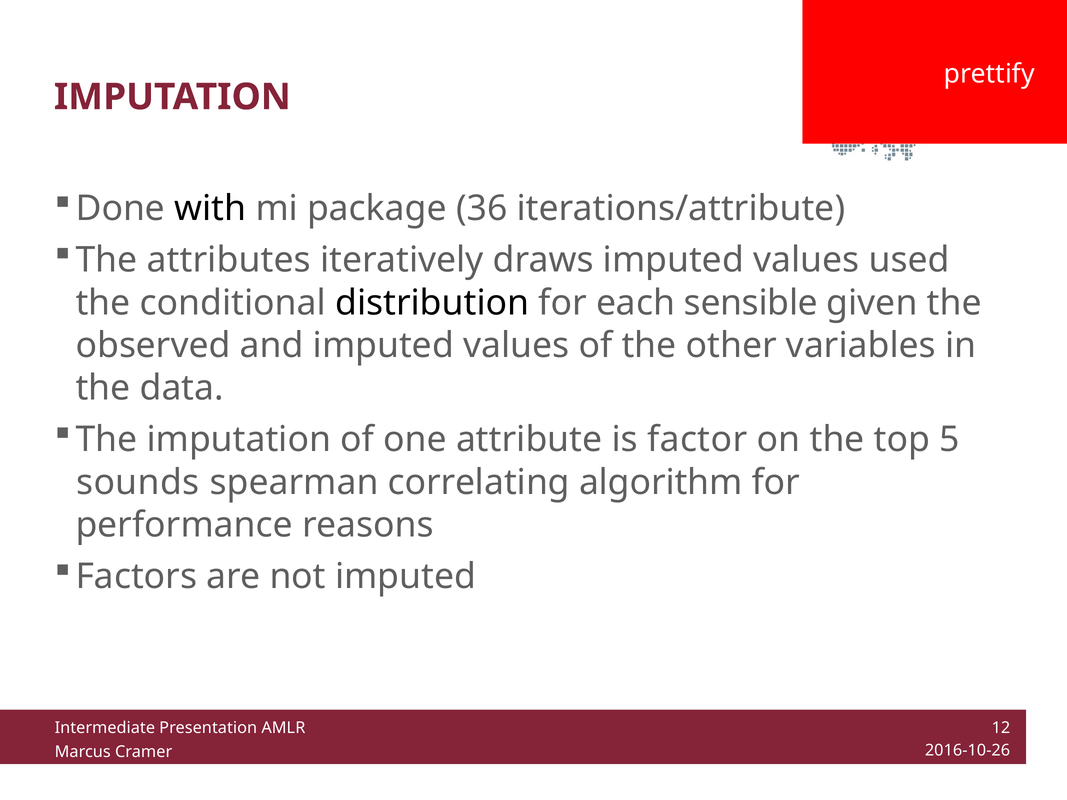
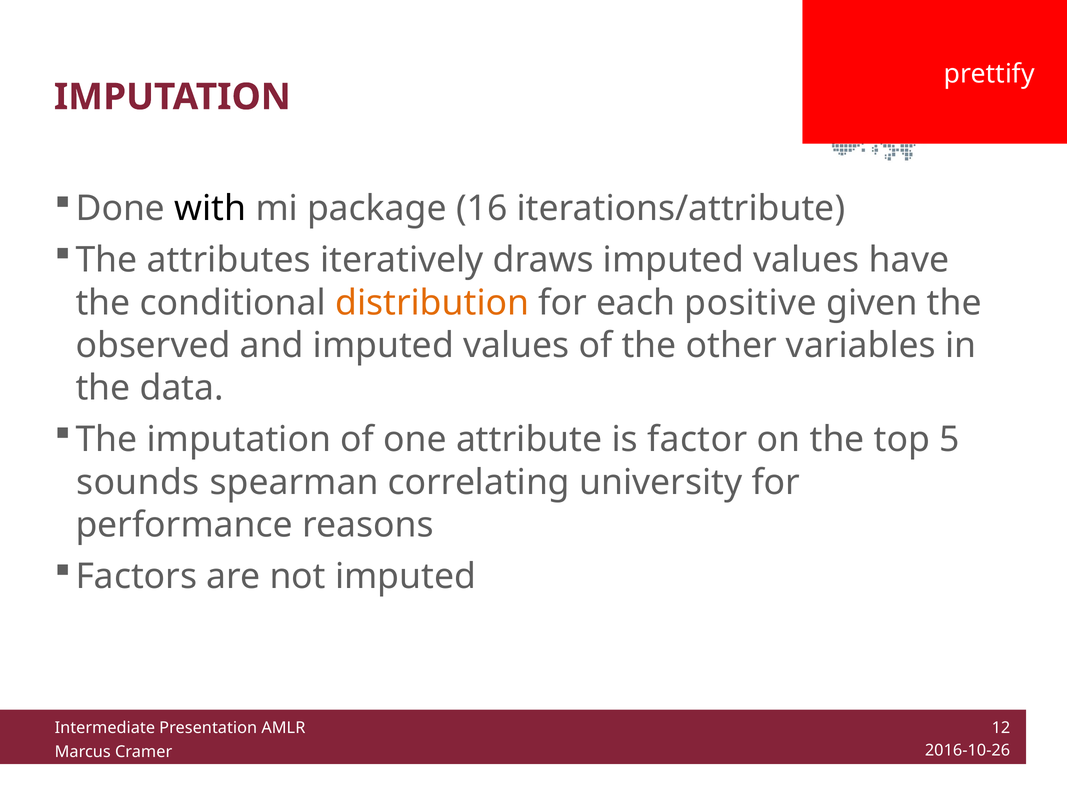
36: 36 -> 16
used: used -> have
distribution colour: black -> orange
sensible: sensible -> positive
algorithm: algorithm -> university
